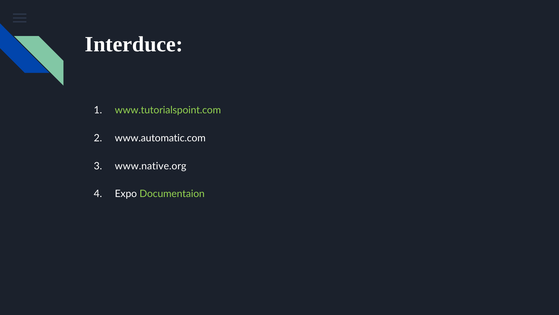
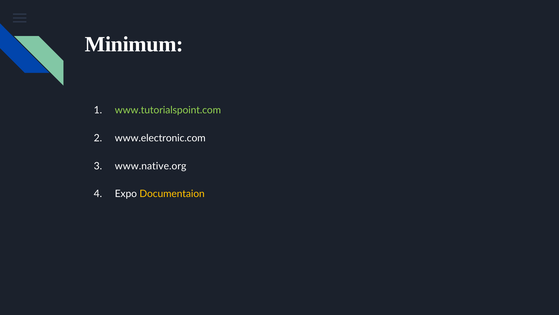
Interduce: Interduce -> Minimum
www.automatic.com: www.automatic.com -> www.electronic.com
Documentaion colour: light green -> yellow
